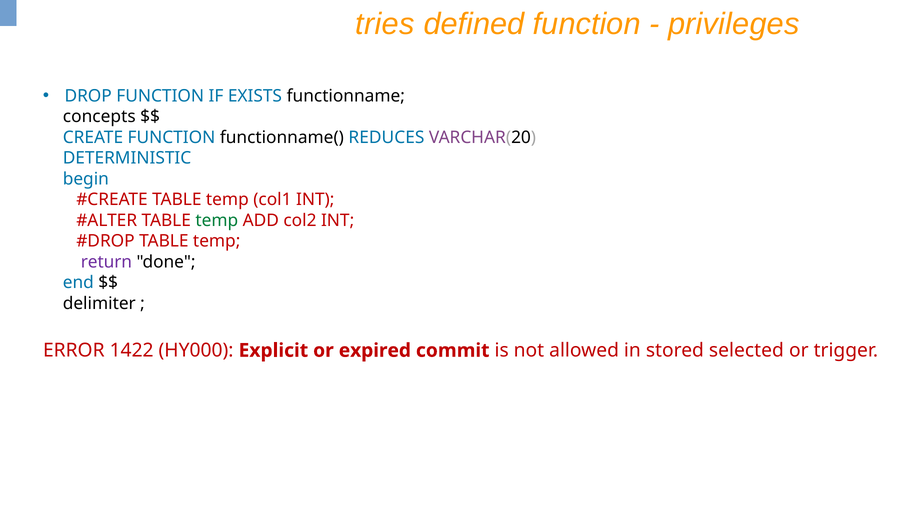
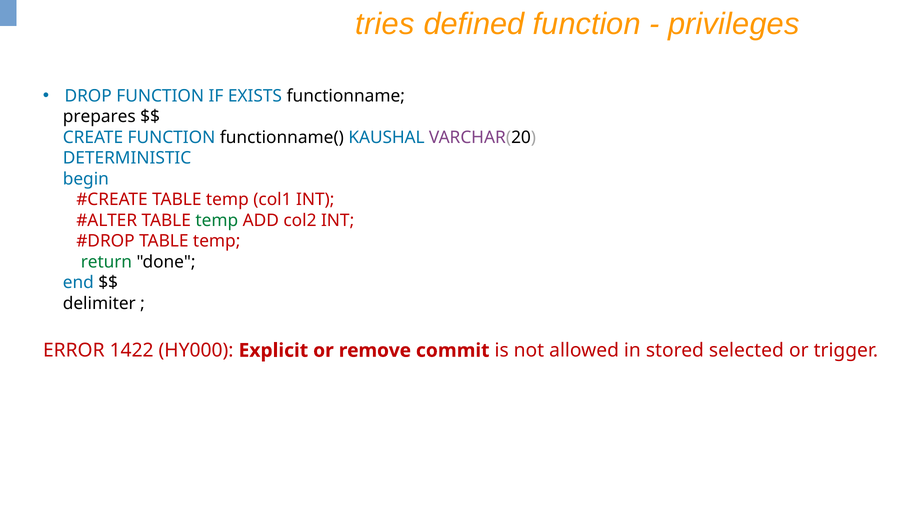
concepts: concepts -> prepares
REDUCES: REDUCES -> KAUSHAL
return colour: purple -> green
expired: expired -> remove
